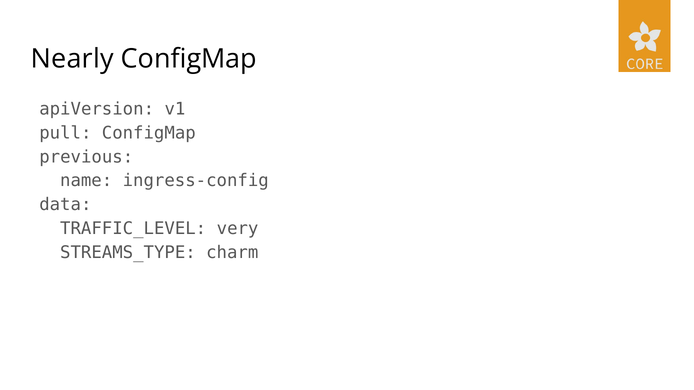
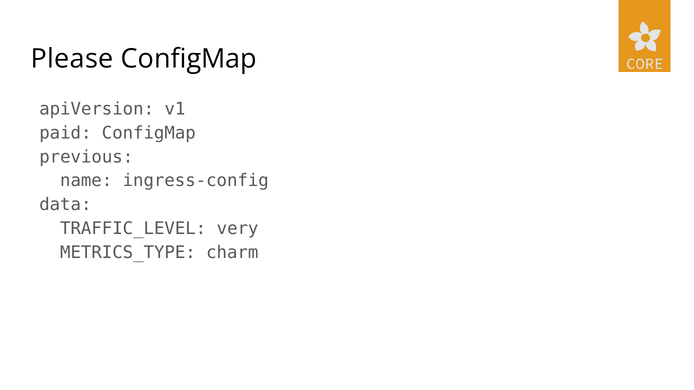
Nearly: Nearly -> Please
pull: pull -> paid
STREAMS_TYPE: STREAMS_TYPE -> METRICS_TYPE
